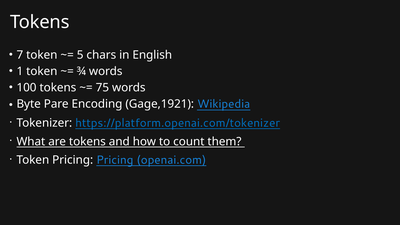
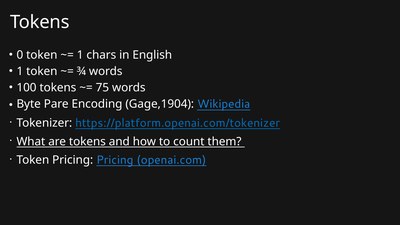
7: 7 -> 0
5 at (80, 55): 5 -> 1
Gage,1921: Gage,1921 -> Gage,1904
